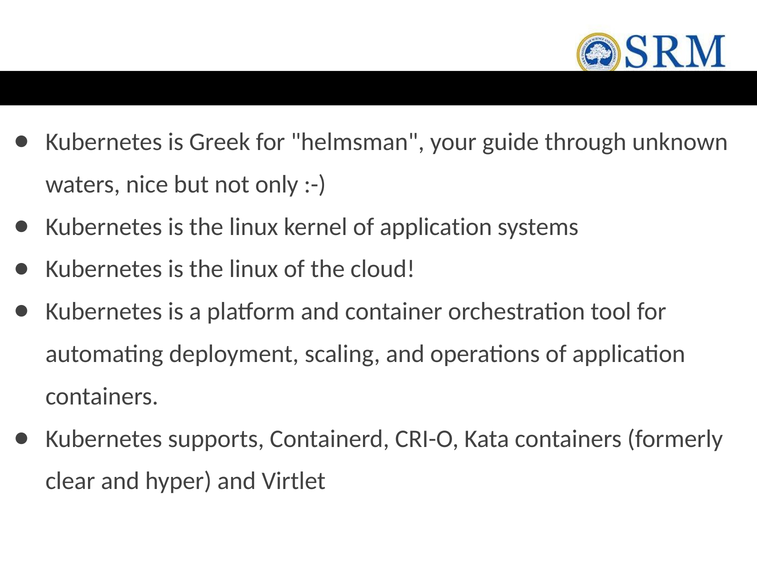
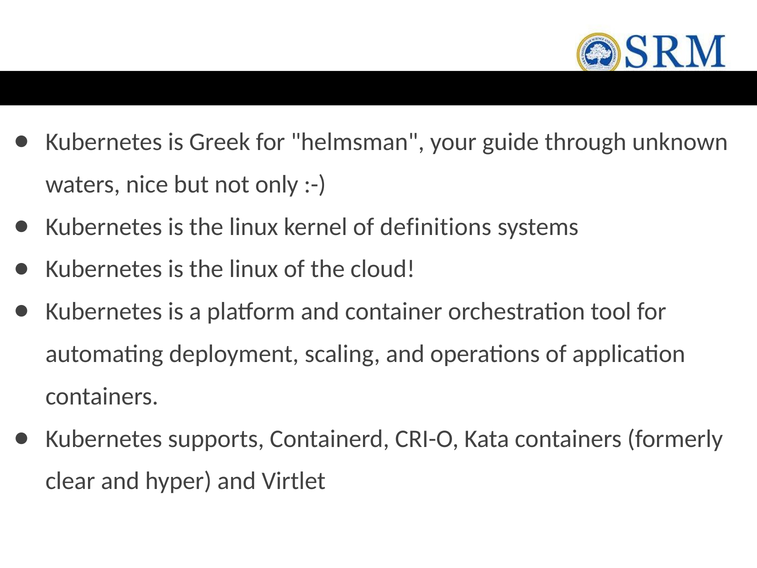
kernel of application: application -> definitions
